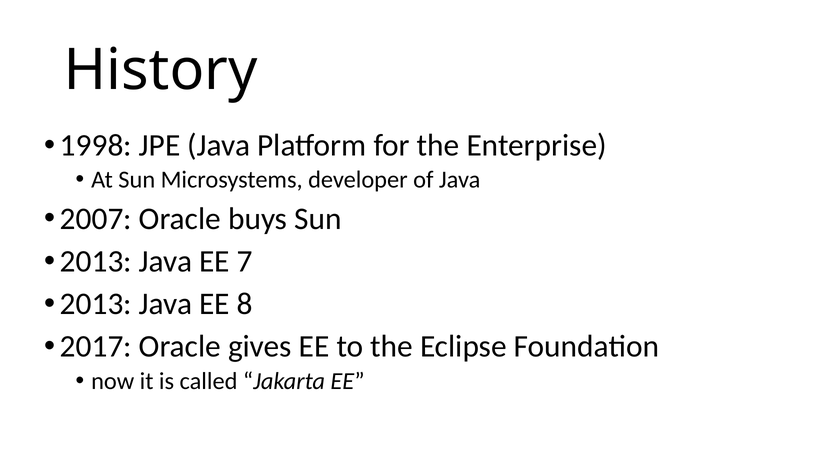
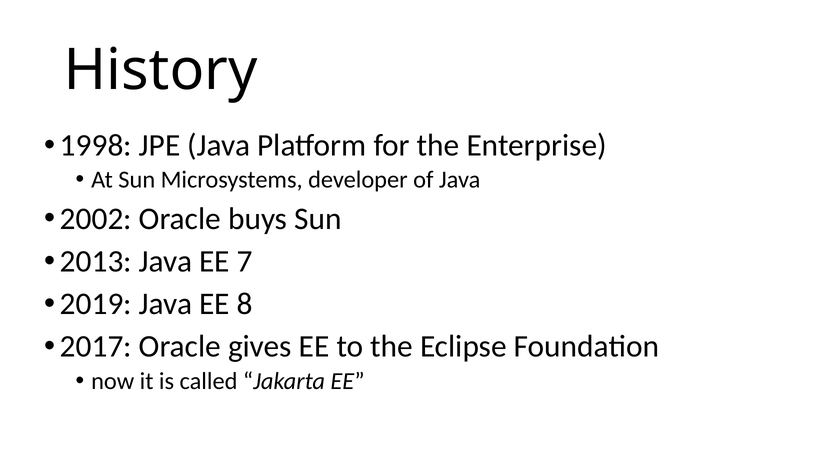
2007: 2007 -> 2002
2013 at (96, 304): 2013 -> 2019
